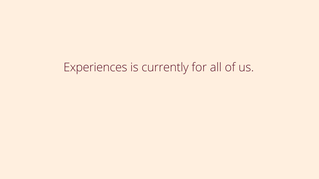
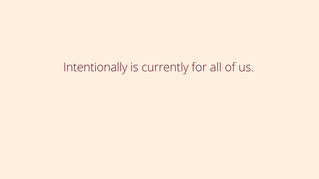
Experiences: Experiences -> Intentionally
